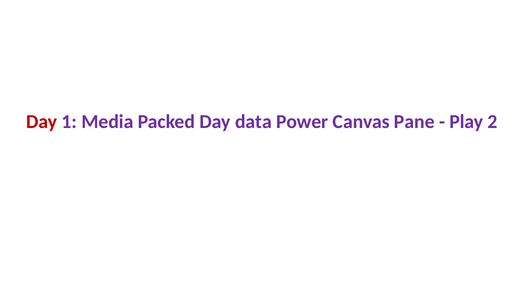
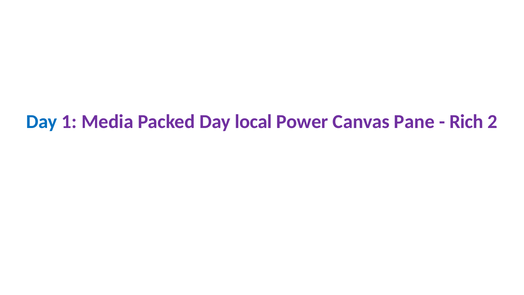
Day at (42, 121) colour: red -> blue
data: data -> local
Play: Play -> Rich
